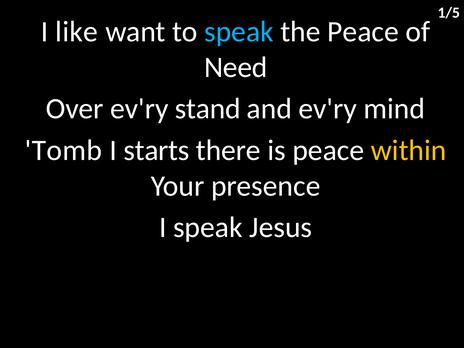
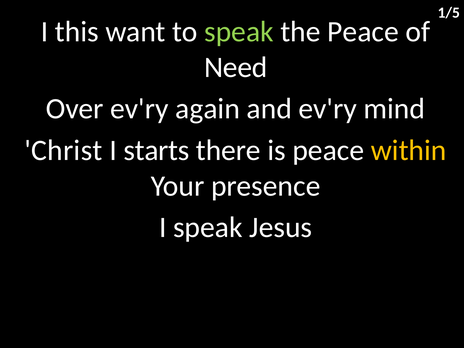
like: like -> this
speak at (239, 32) colour: light blue -> light green
stand: stand -> again
Tomb: Tomb -> Christ
